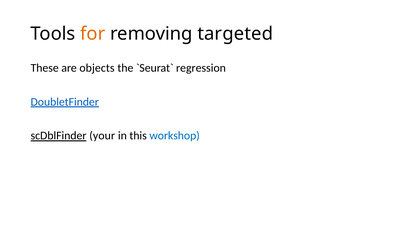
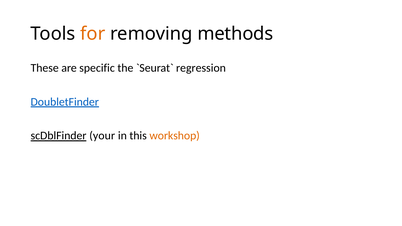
targeted: targeted -> methods
objects: objects -> specific
workshop colour: blue -> orange
